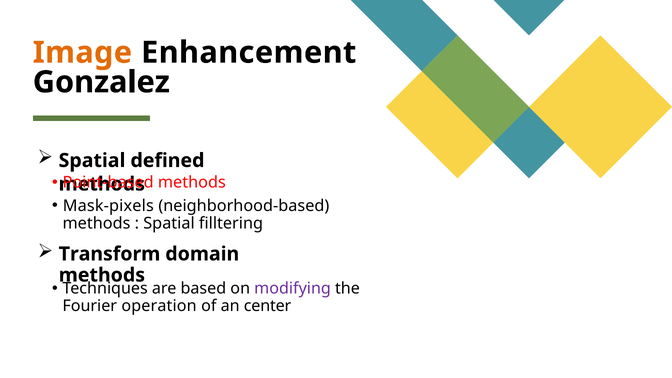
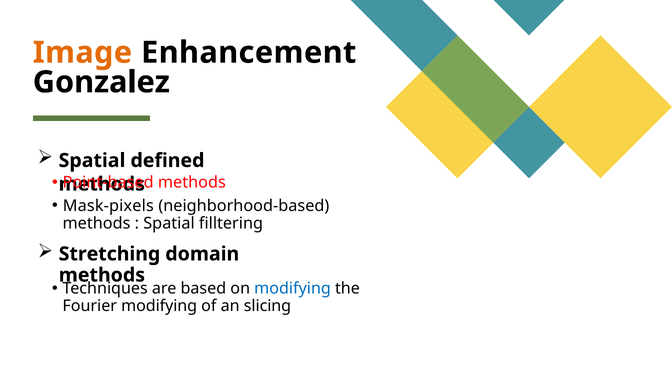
Transform: Transform -> Stretching
modifying at (293, 288) colour: purple -> blue
Fourier operation: operation -> modifying
center: center -> slicing
